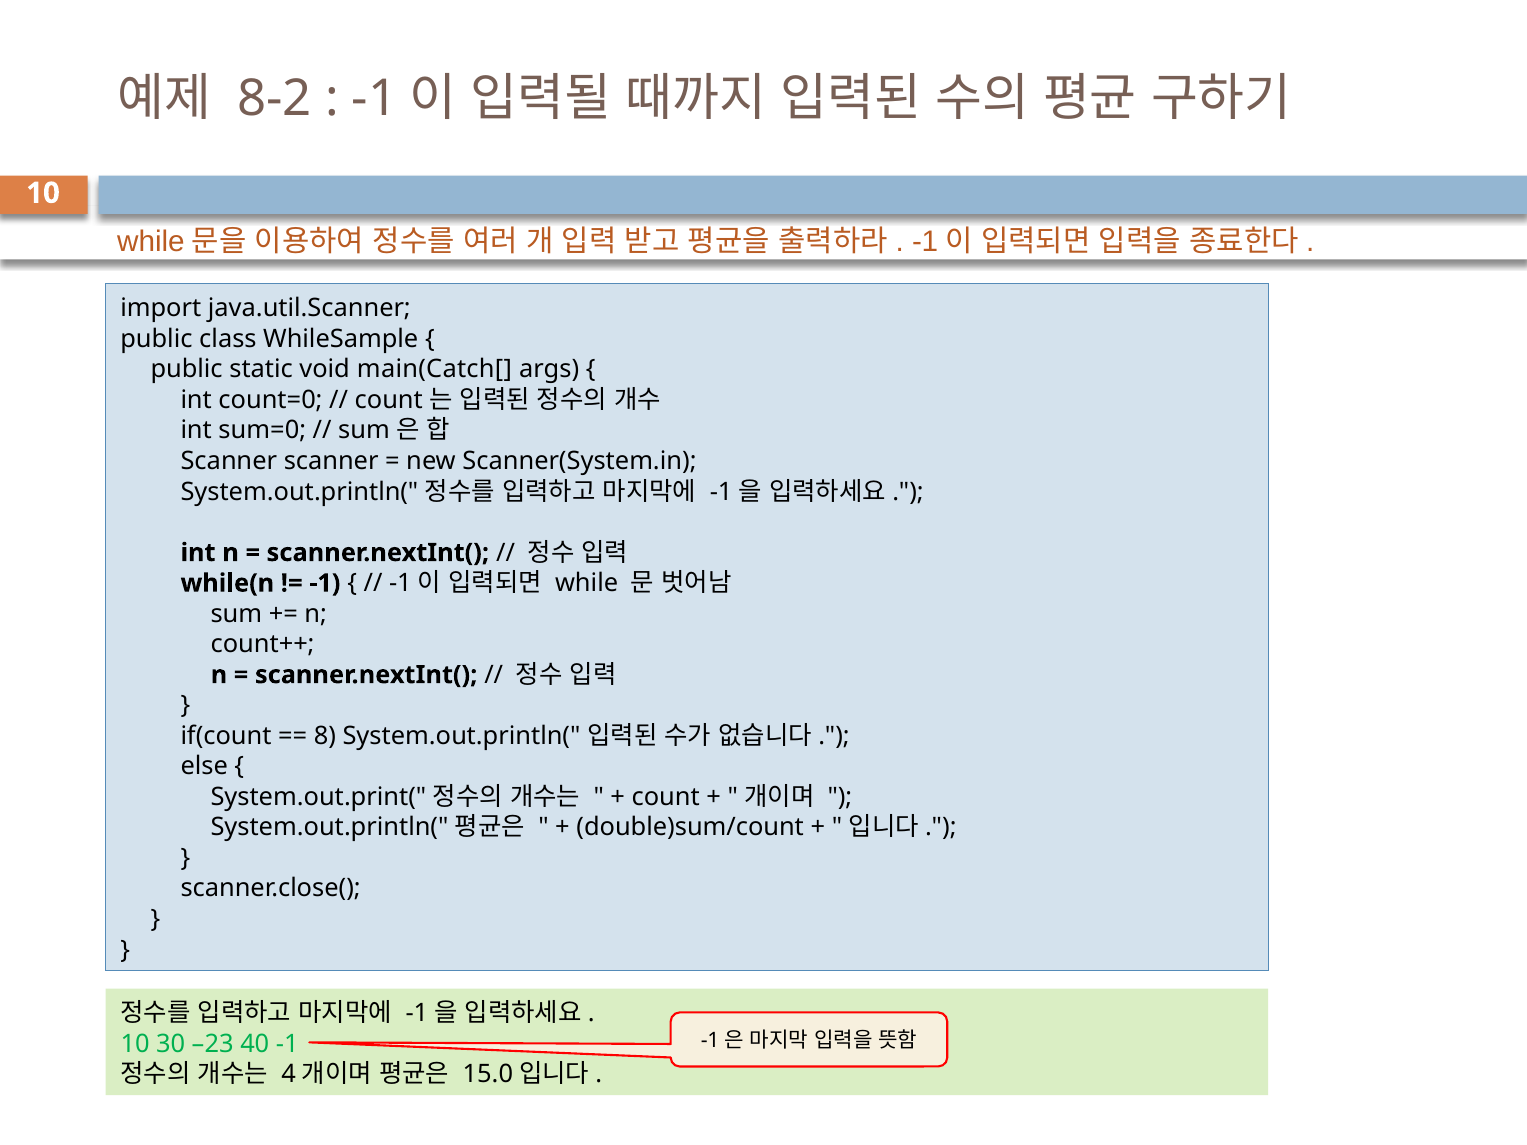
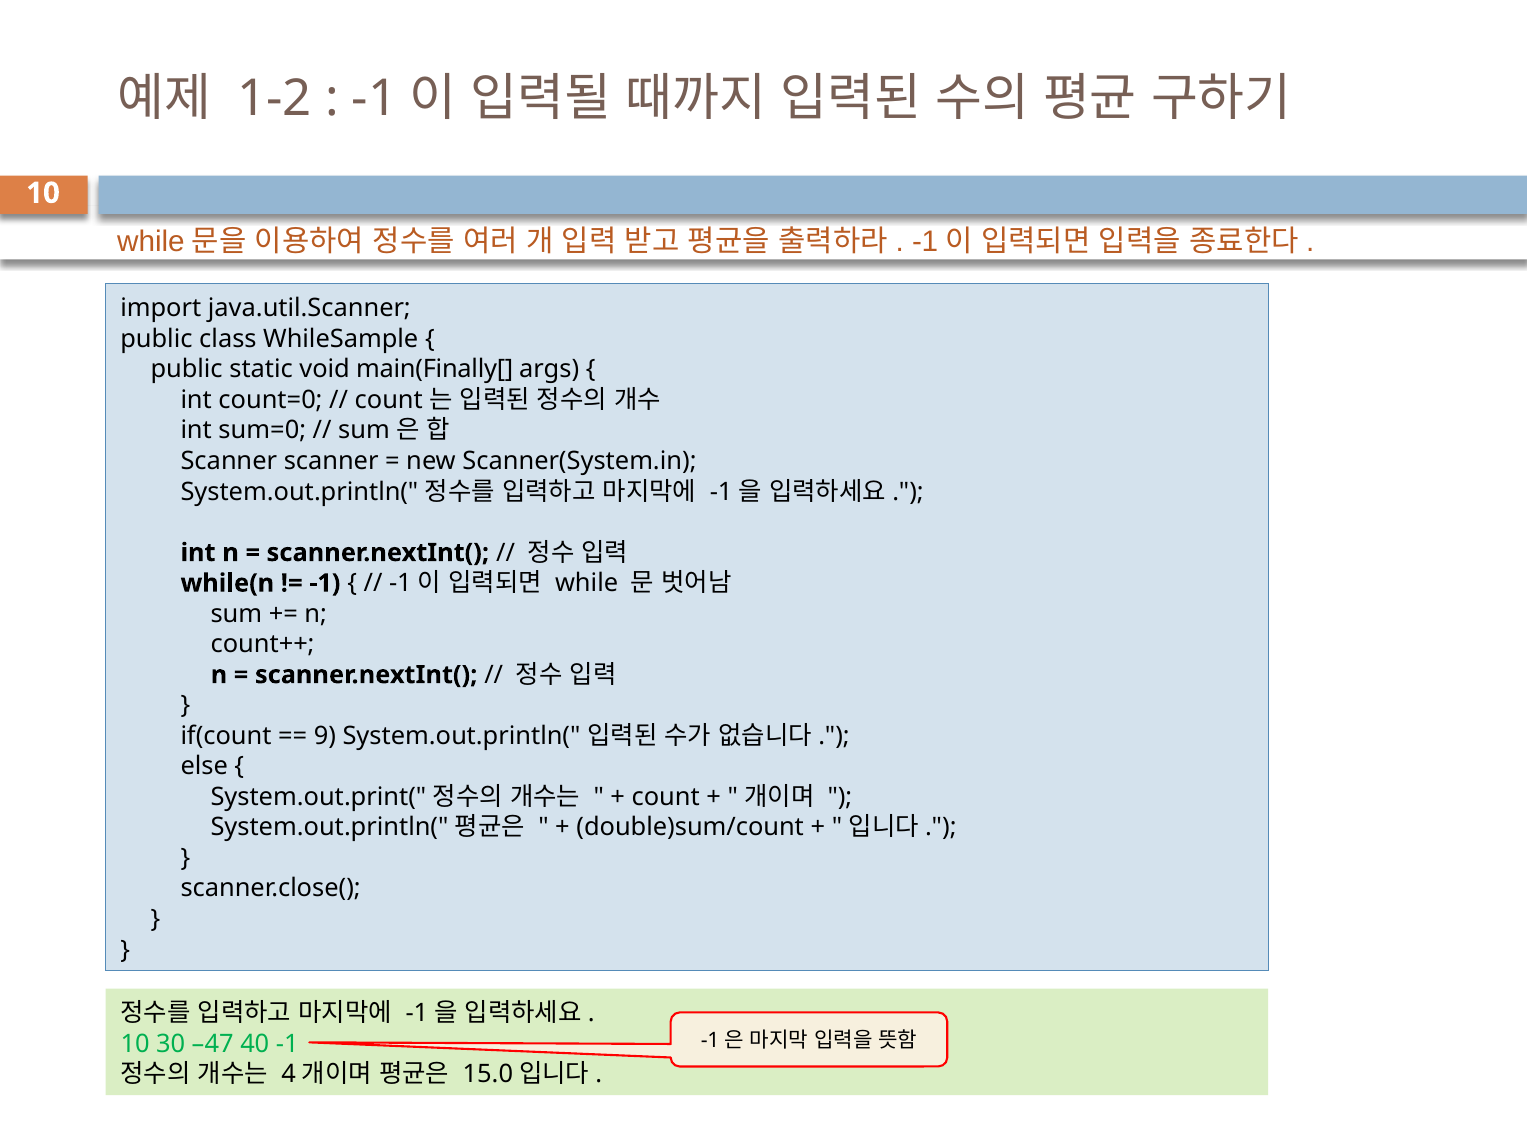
8-2: 8-2 -> 1-2
main(Catch[: main(Catch[ -> main(Finally[
8: 8 -> 9
–23: –23 -> –47
